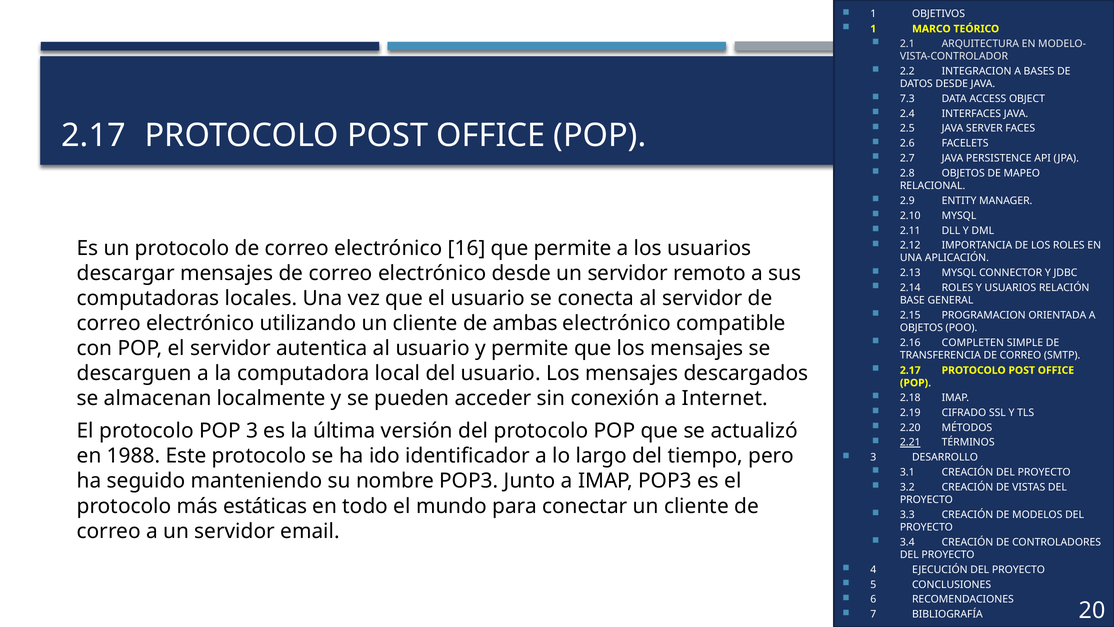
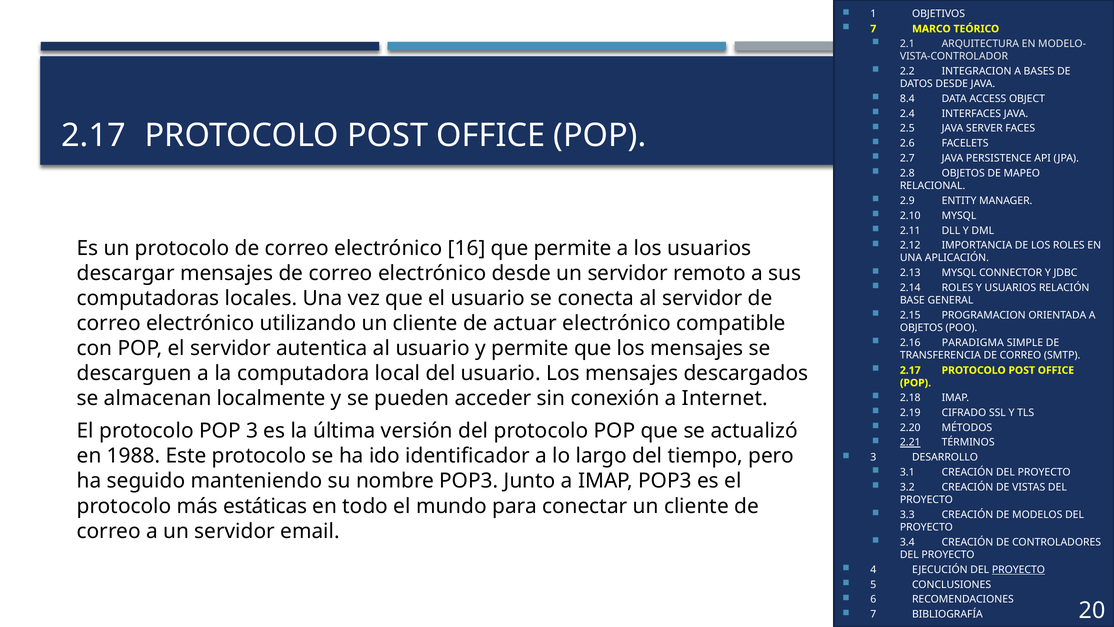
1 at (873, 29): 1 -> 7
7.3: 7.3 -> 8.4
ambas: ambas -> actuar
COMPLETEN: COMPLETEN -> PARADIGMA
PROYECTO at (1018, 569) underline: none -> present
